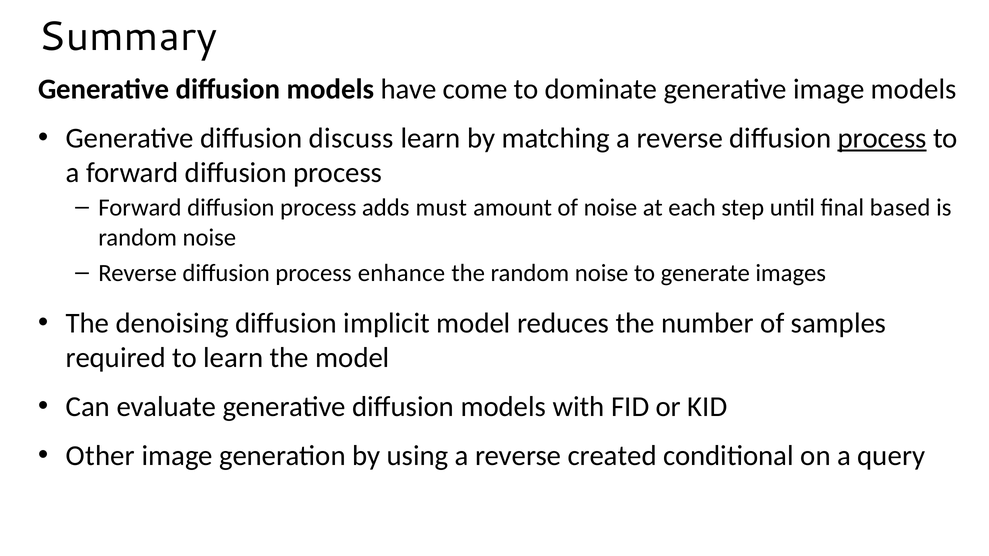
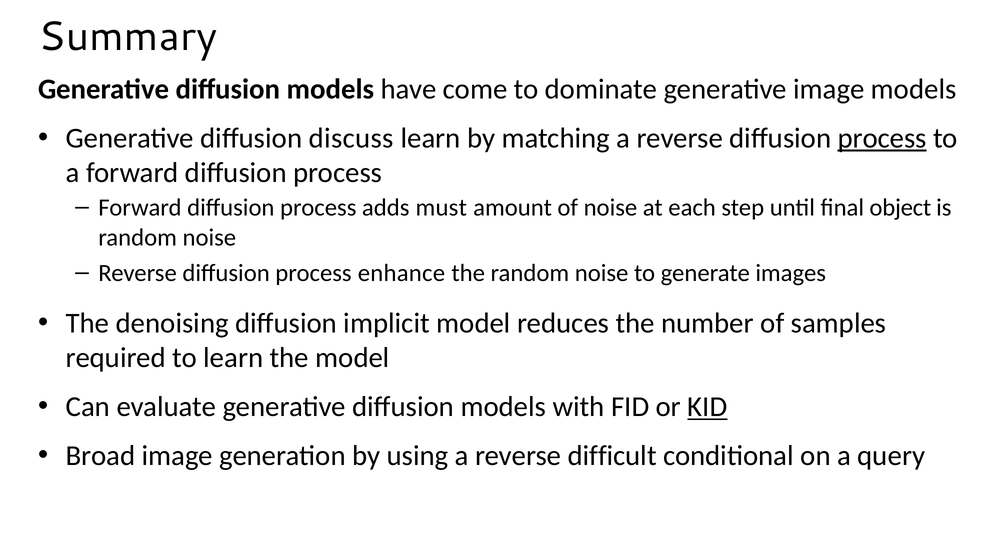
based: based -> object
KID underline: none -> present
Other: Other -> Broad
created: created -> difficult
